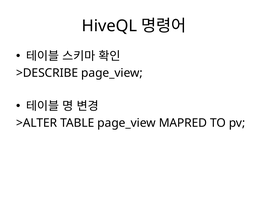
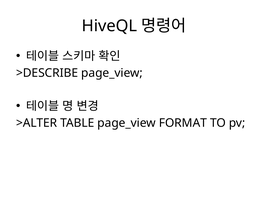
MAPRED: MAPRED -> FORMAT
